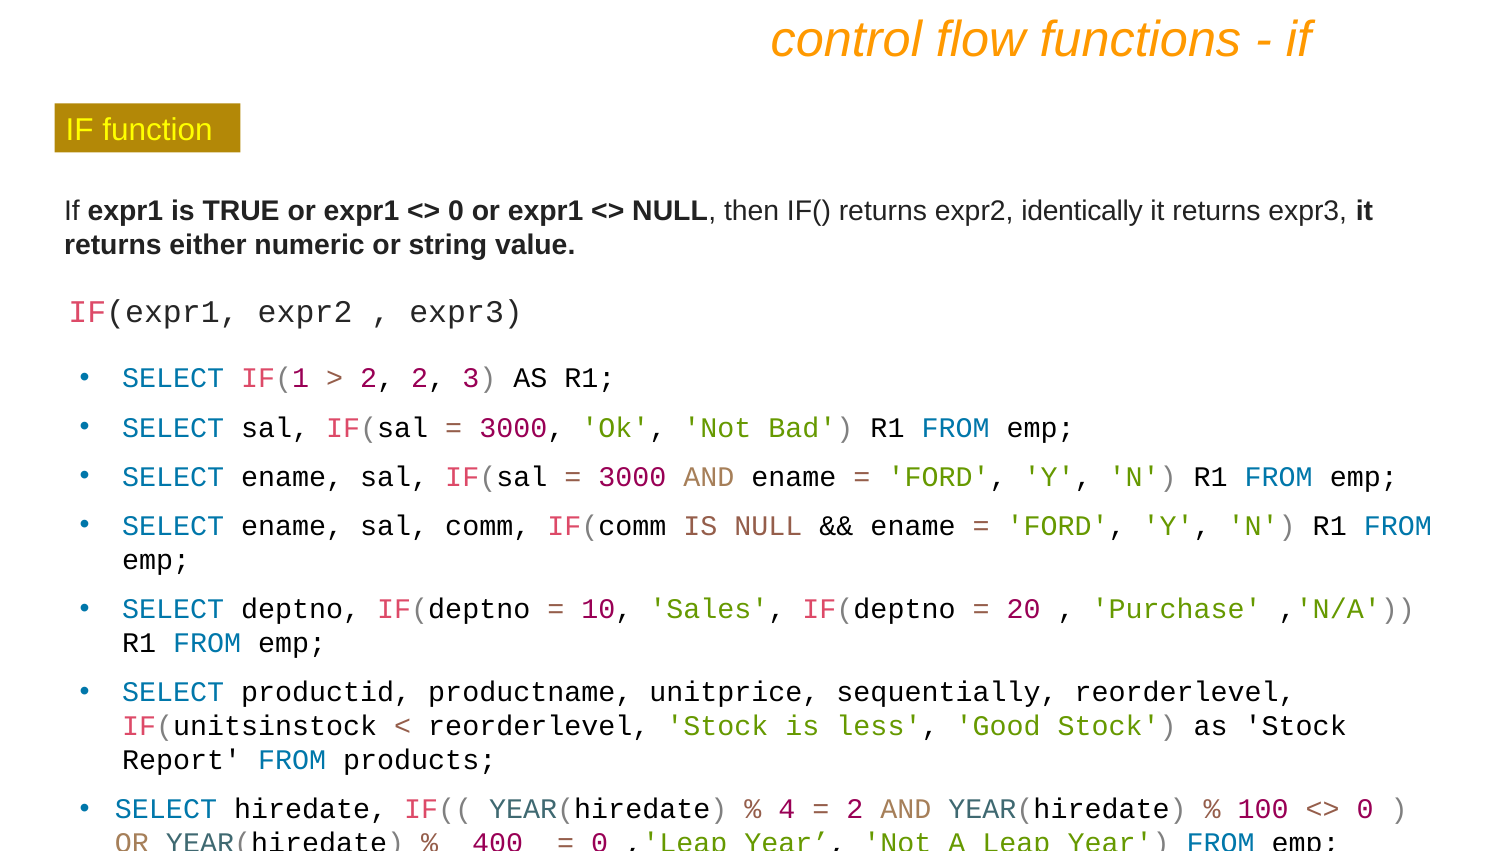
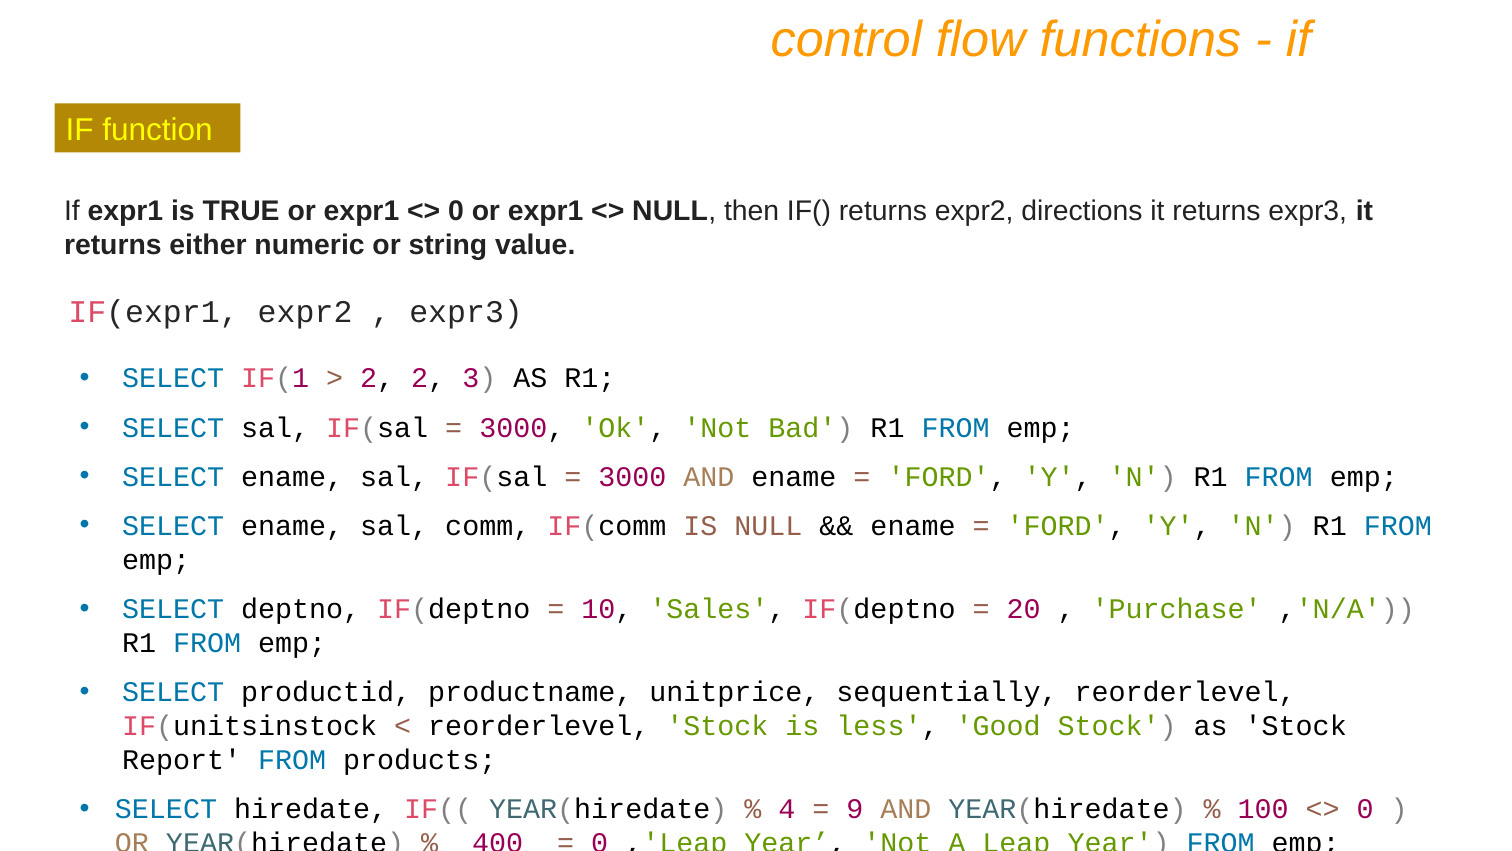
identically: identically -> directions
2 at (855, 809): 2 -> 9
